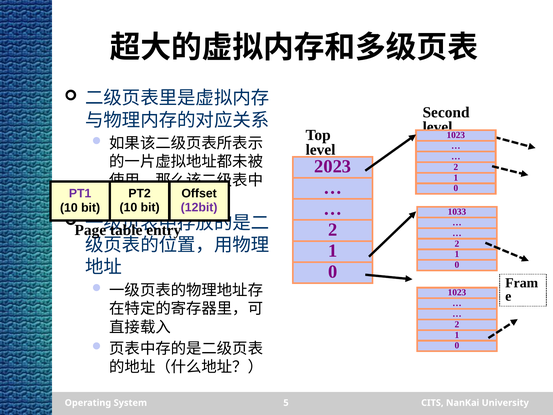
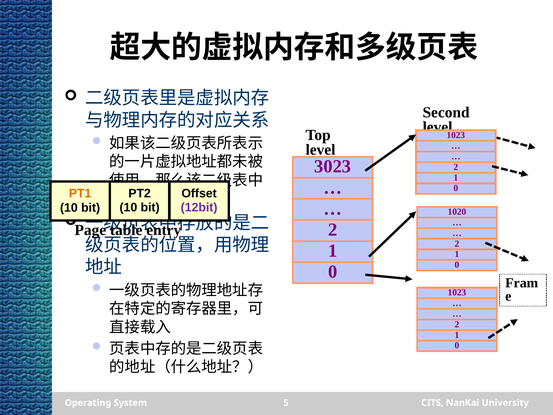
2023: 2023 -> 3023
PT1 colour: purple -> orange
1033: 1033 -> 1020
